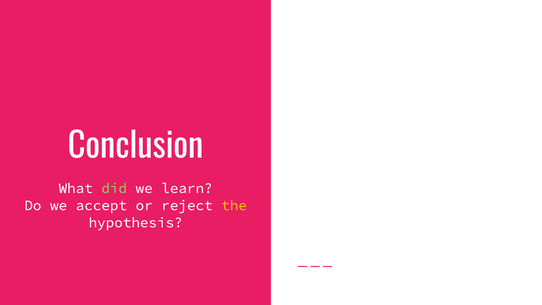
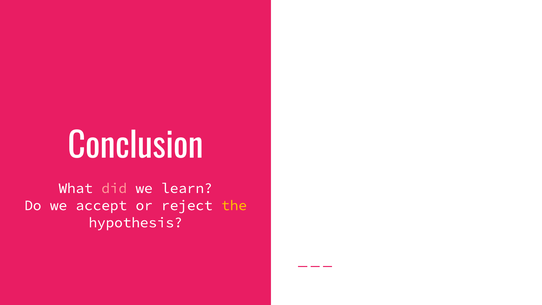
did colour: light green -> pink
